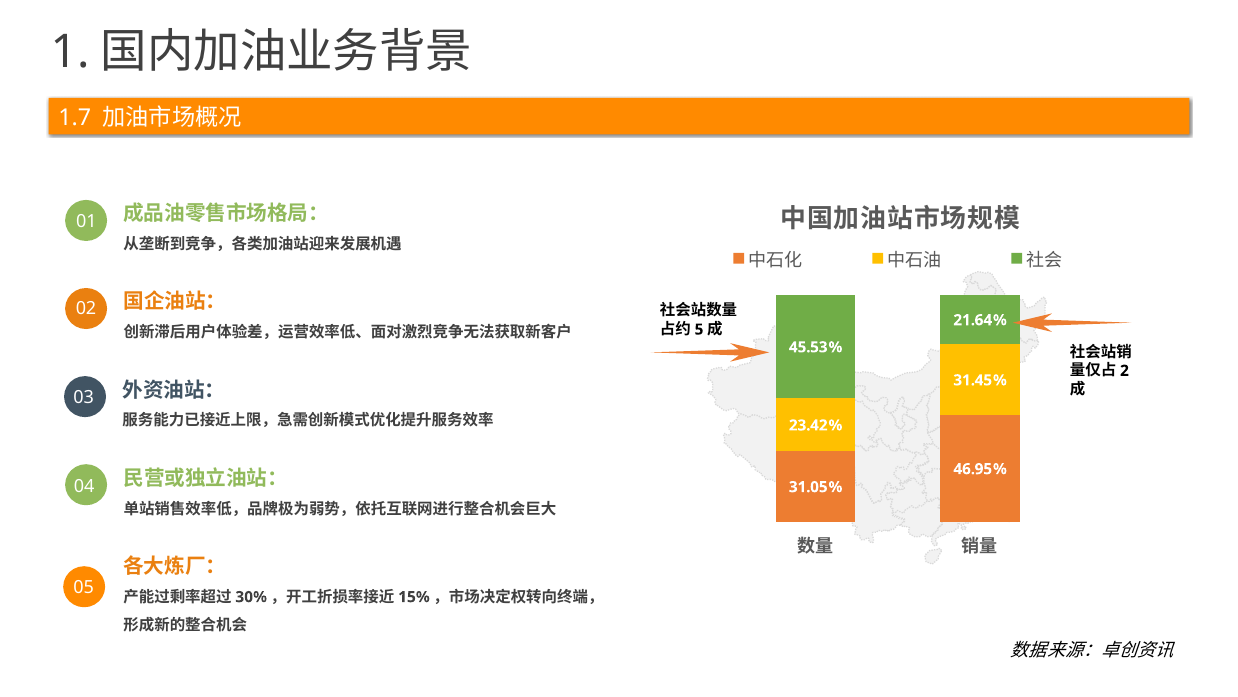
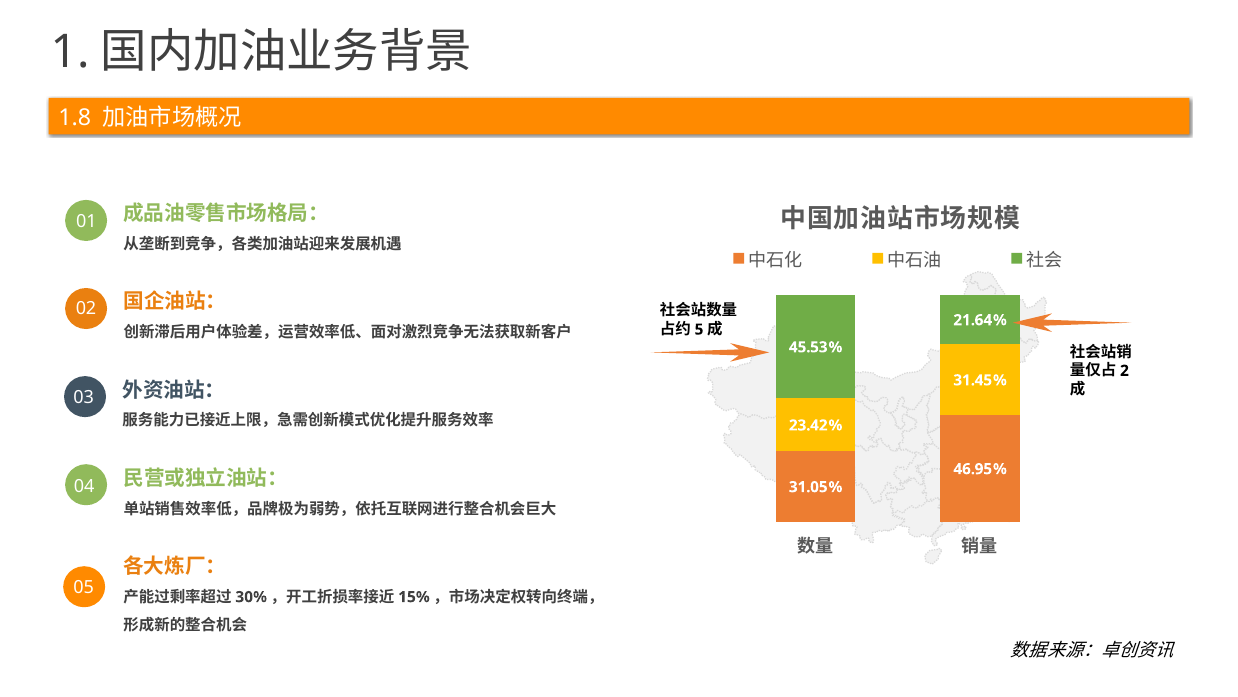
1.7: 1.7 -> 1.8
